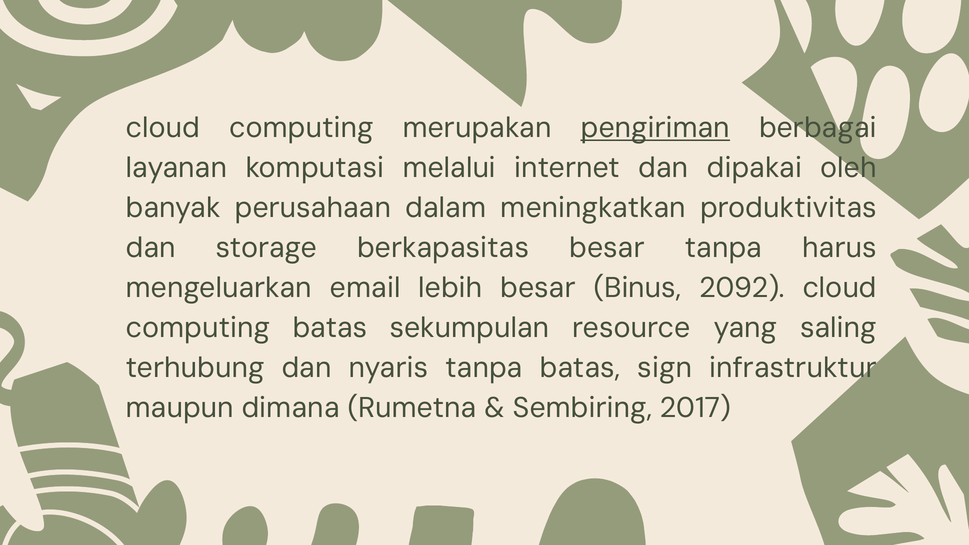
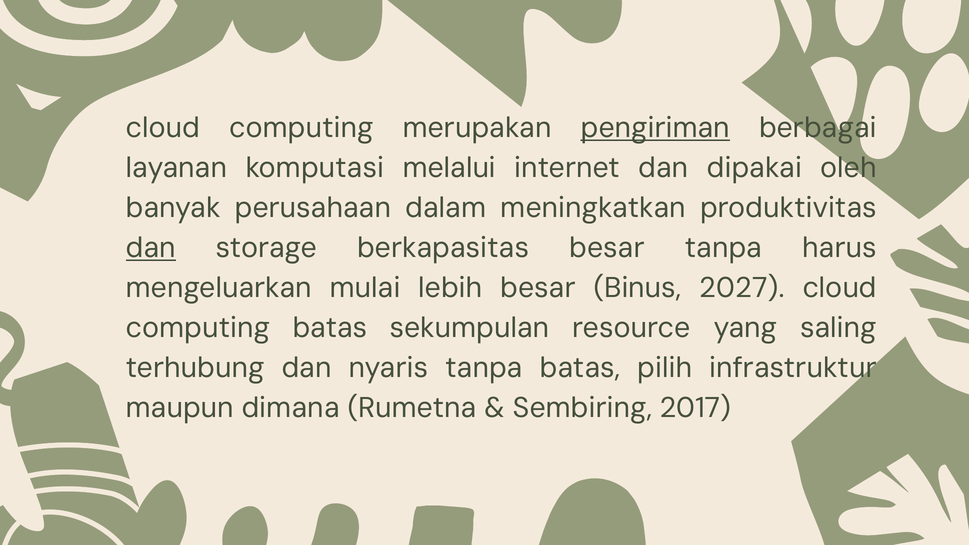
dan at (151, 248) underline: none -> present
email: email -> mulai
2092: 2092 -> 2027
sign: sign -> pilih
